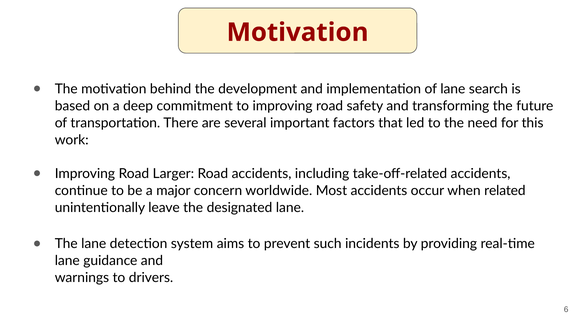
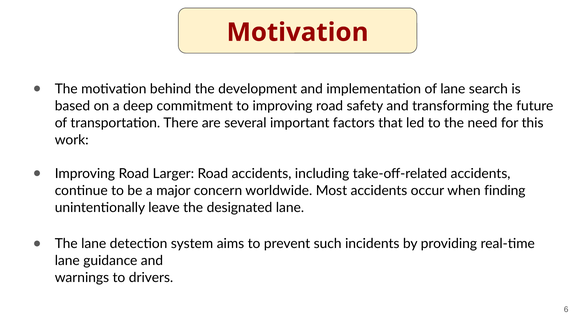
related: related -> finding
